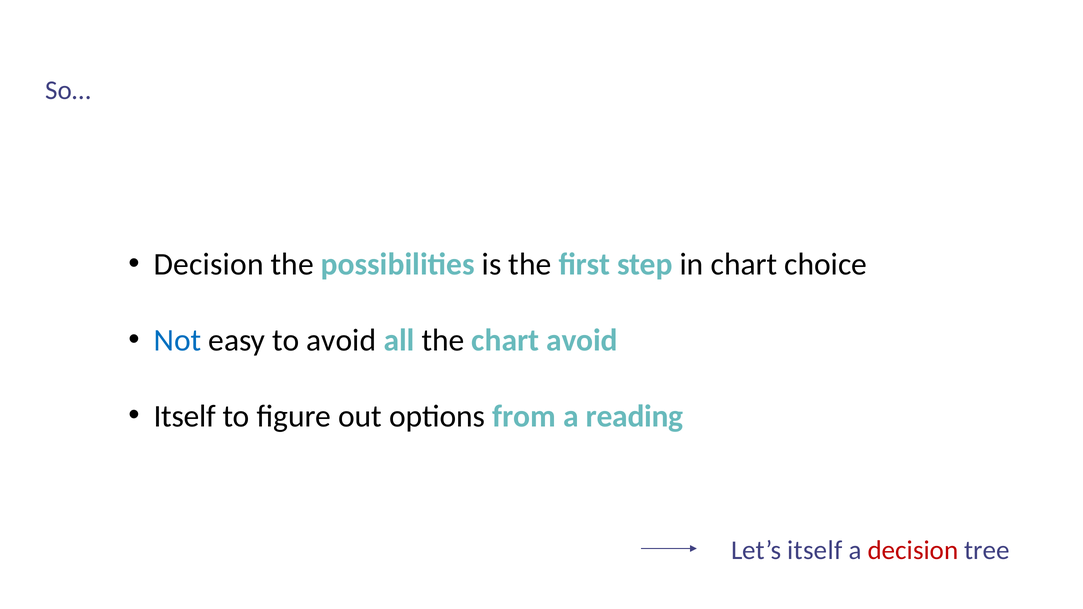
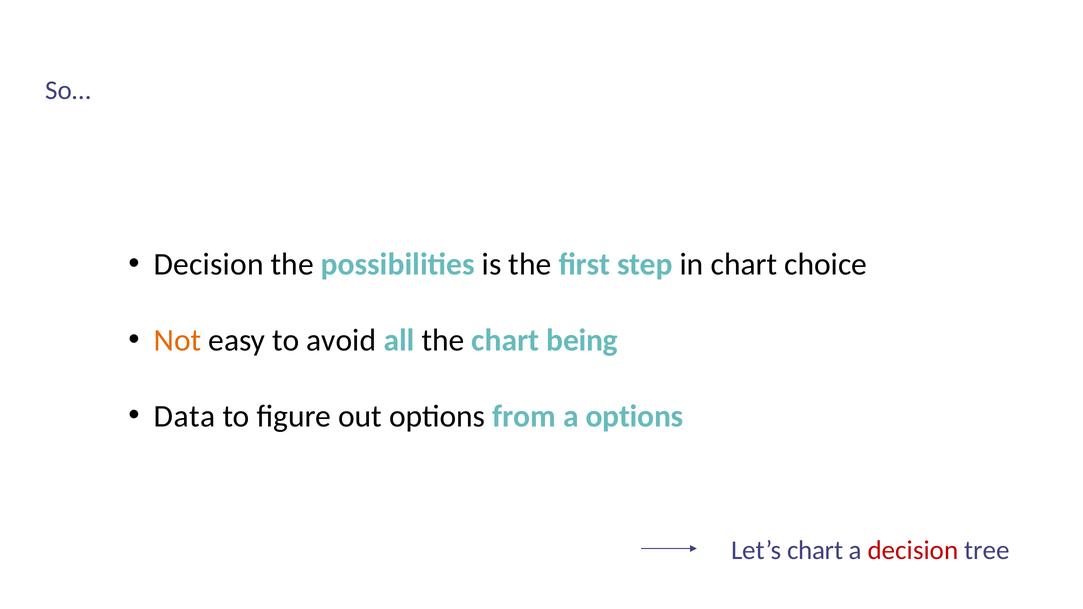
Not colour: blue -> orange
chart avoid: avoid -> being
Itself at (185, 416): Itself -> Data
a reading: reading -> options
Let’s itself: itself -> chart
